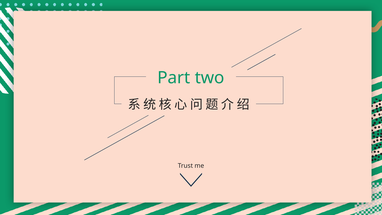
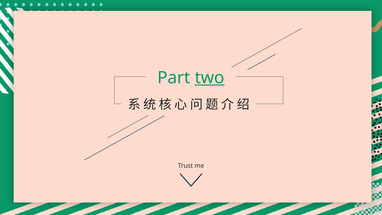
two underline: none -> present
